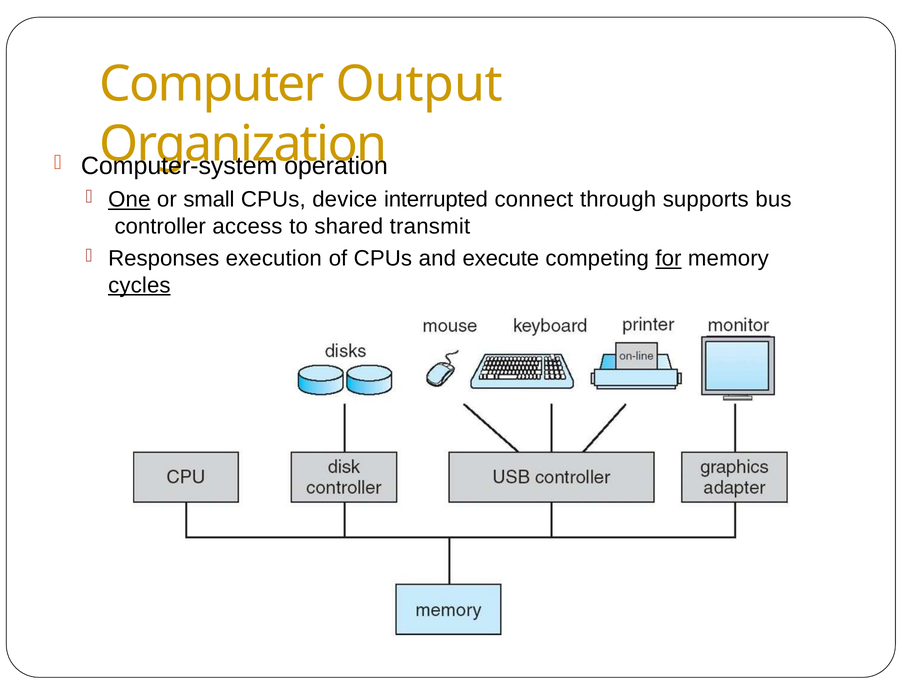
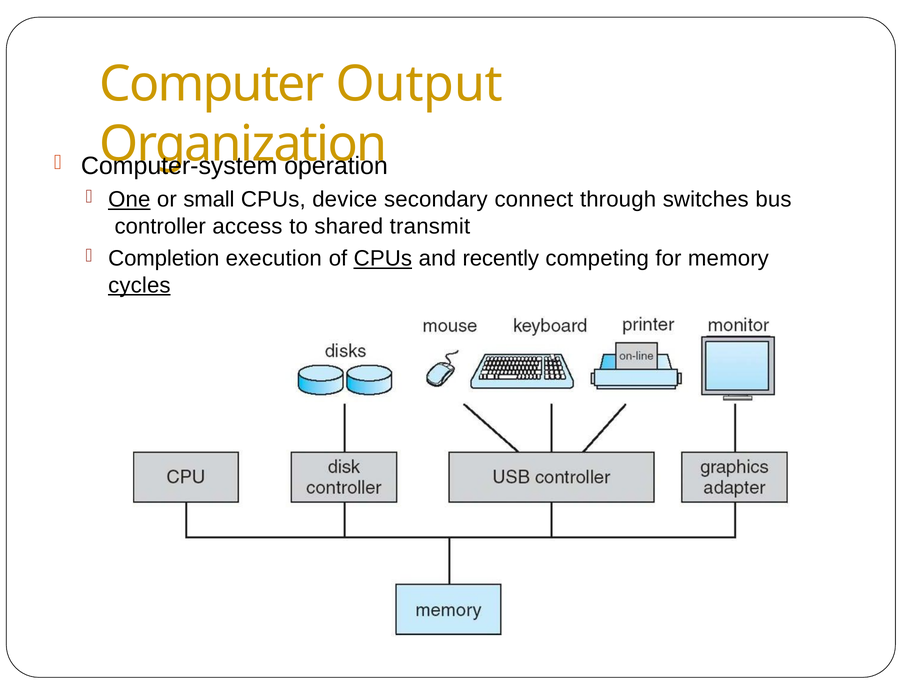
interrupted: interrupted -> secondary
supports: supports -> switches
Responses: Responses -> Completion
CPUs at (383, 259) underline: none -> present
execute: execute -> recently
for underline: present -> none
